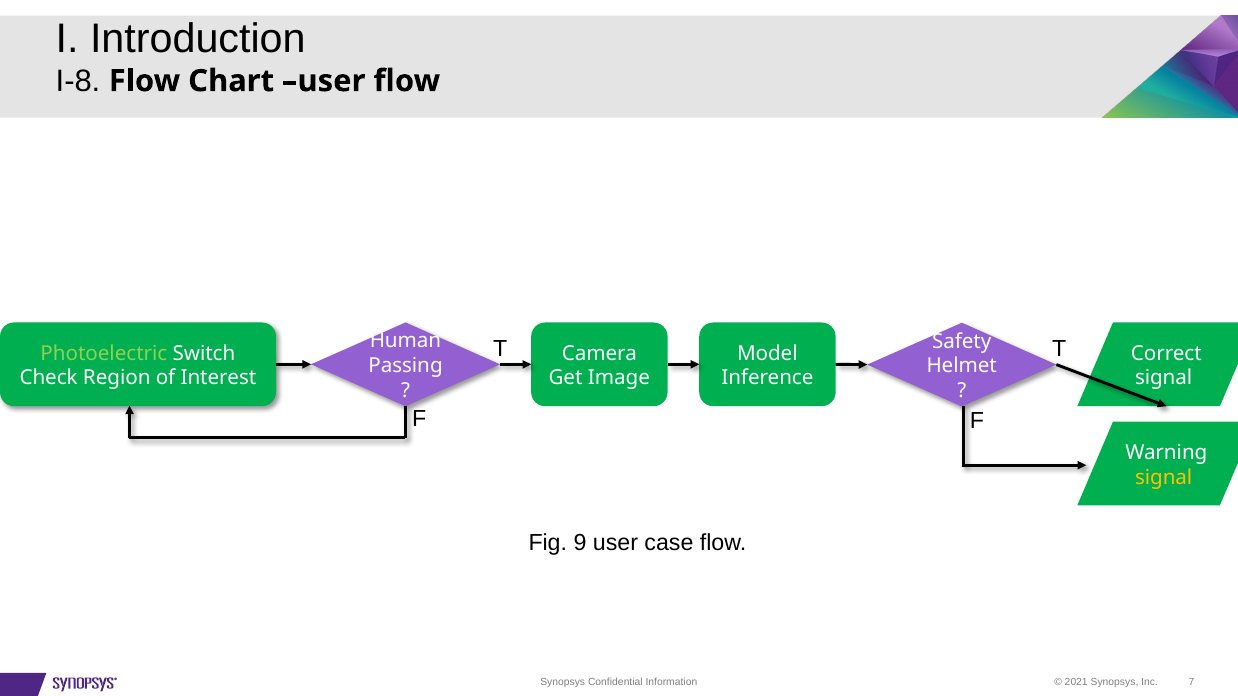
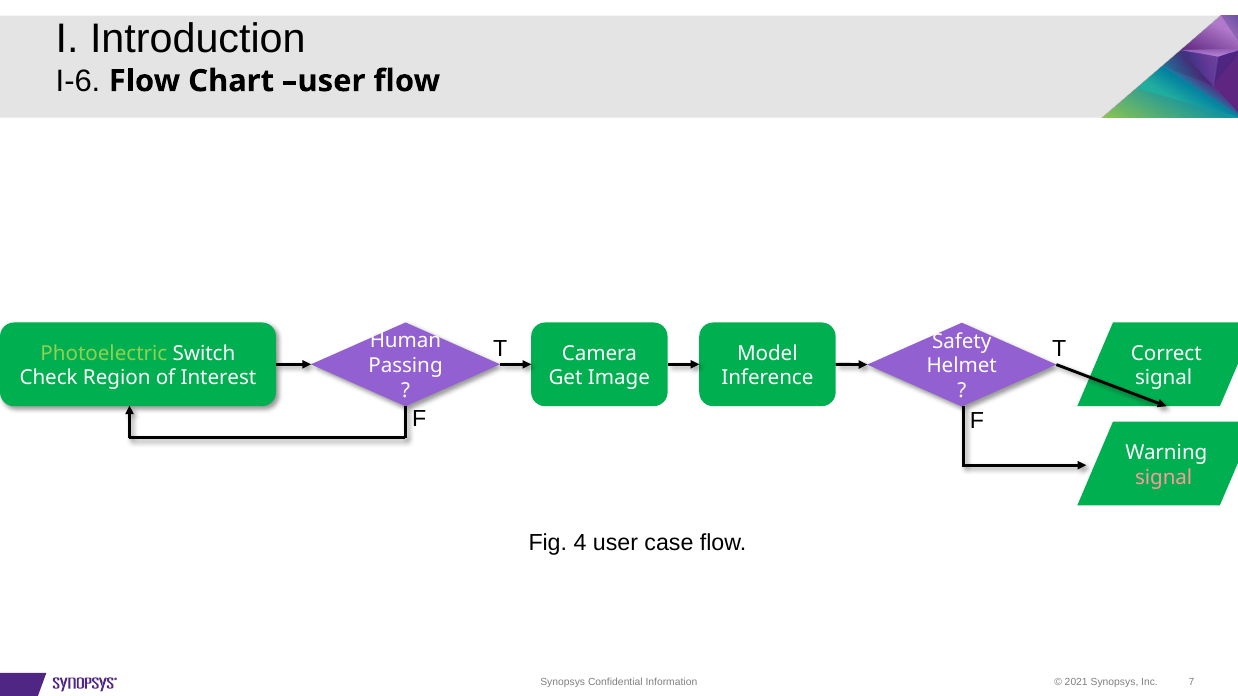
I-8: I-8 -> I-6
signal at (1164, 478) colour: yellow -> pink
9: 9 -> 4
